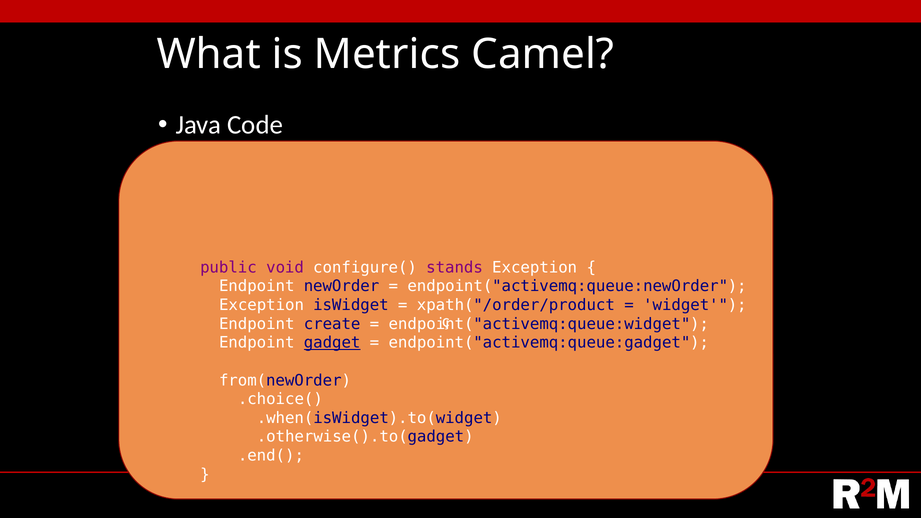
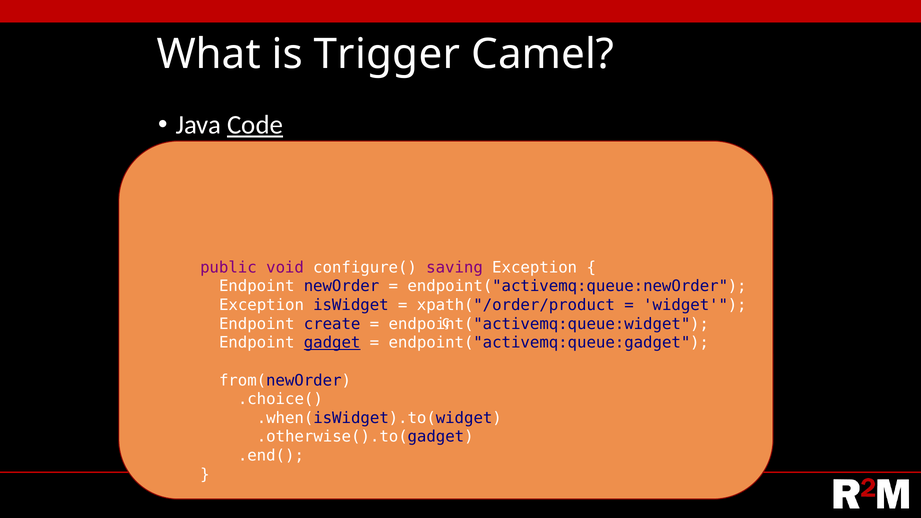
Metrics: Metrics -> Trigger
Code underline: none -> present
stands: stands -> saving
